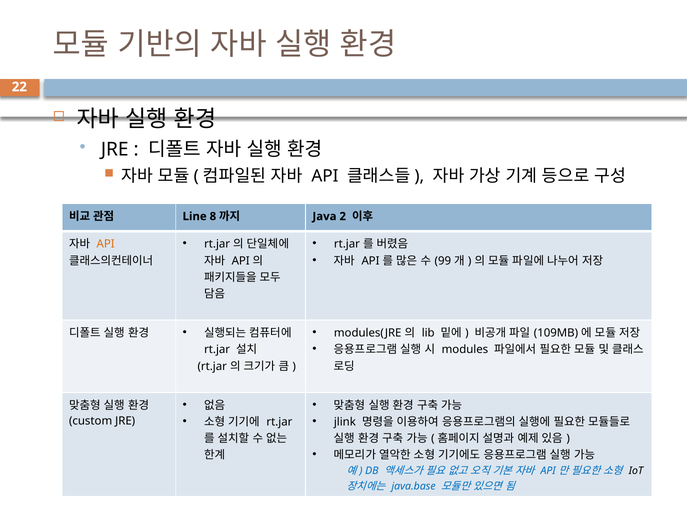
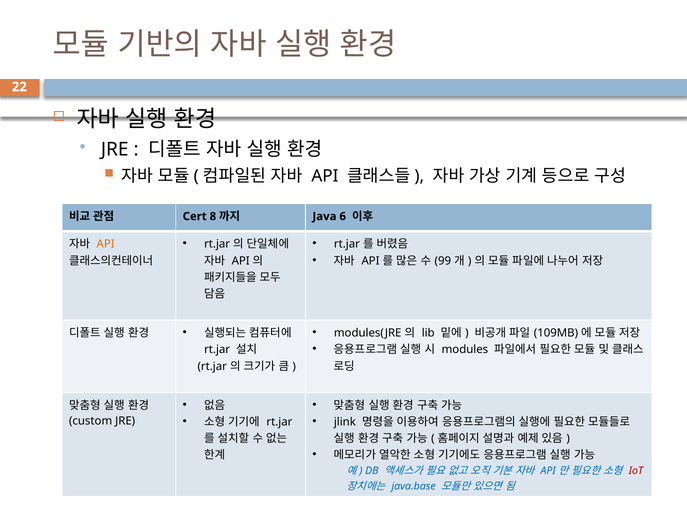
Line: Line -> Cert
2: 2 -> 6
IoT colour: black -> red
